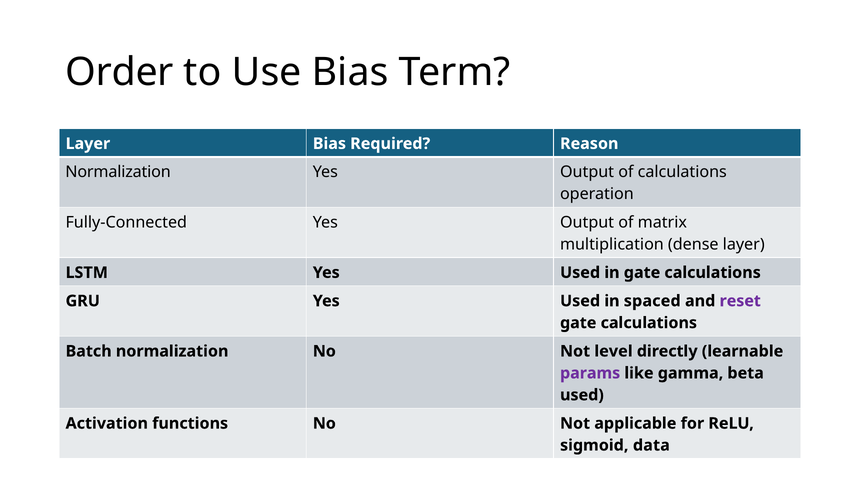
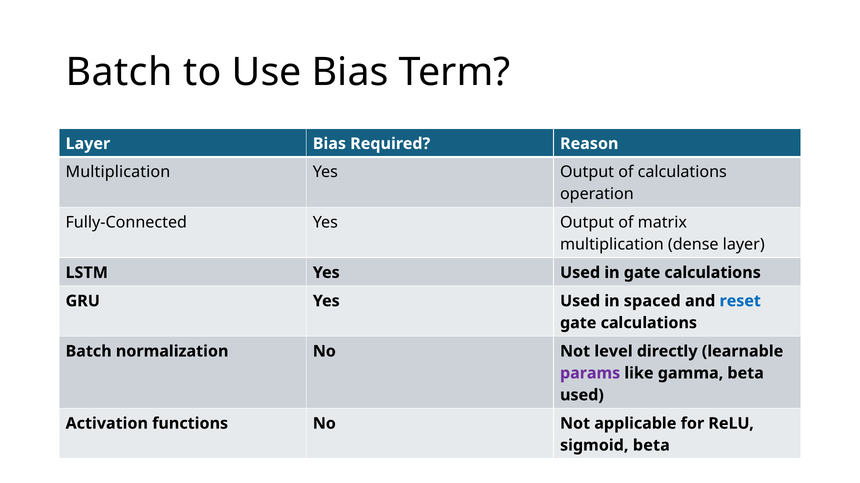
Order at (120, 72): Order -> Batch
Normalization at (118, 172): Normalization -> Multiplication
reset colour: purple -> blue
sigmoid data: data -> beta
